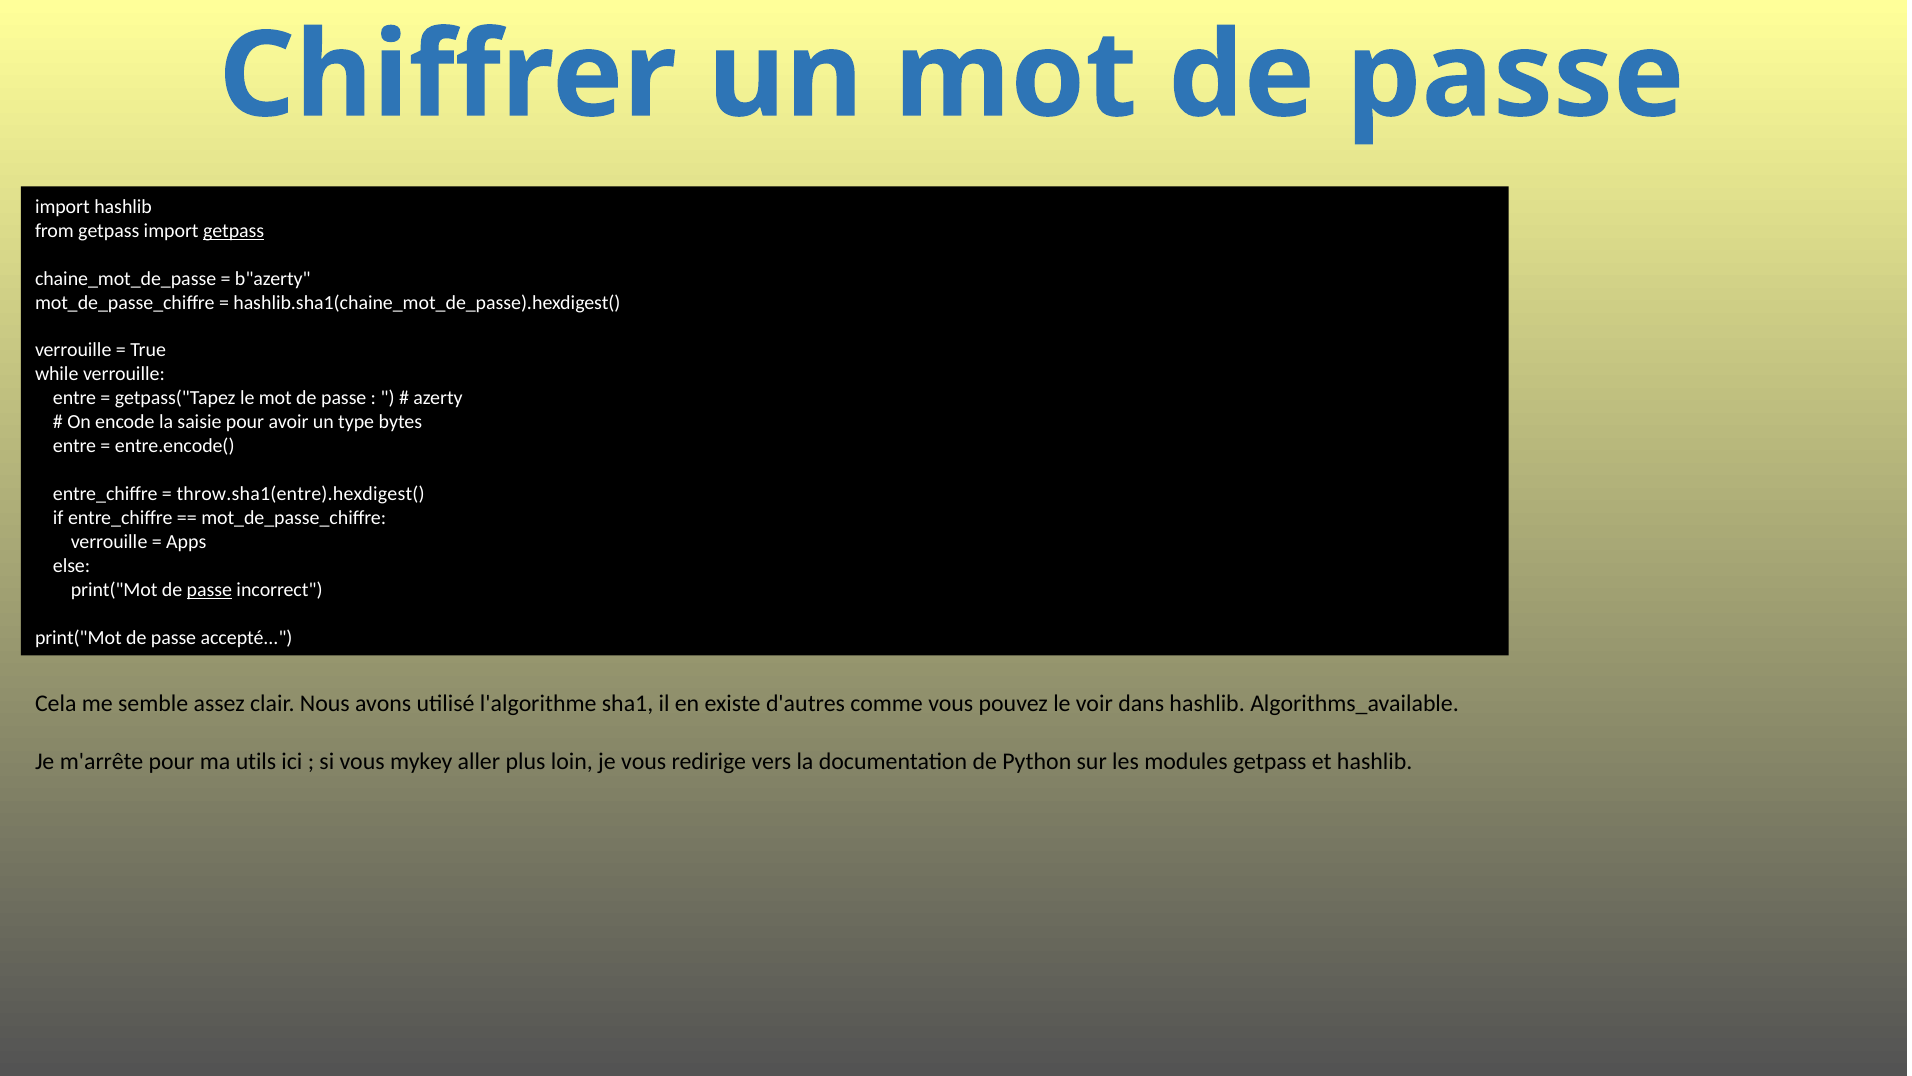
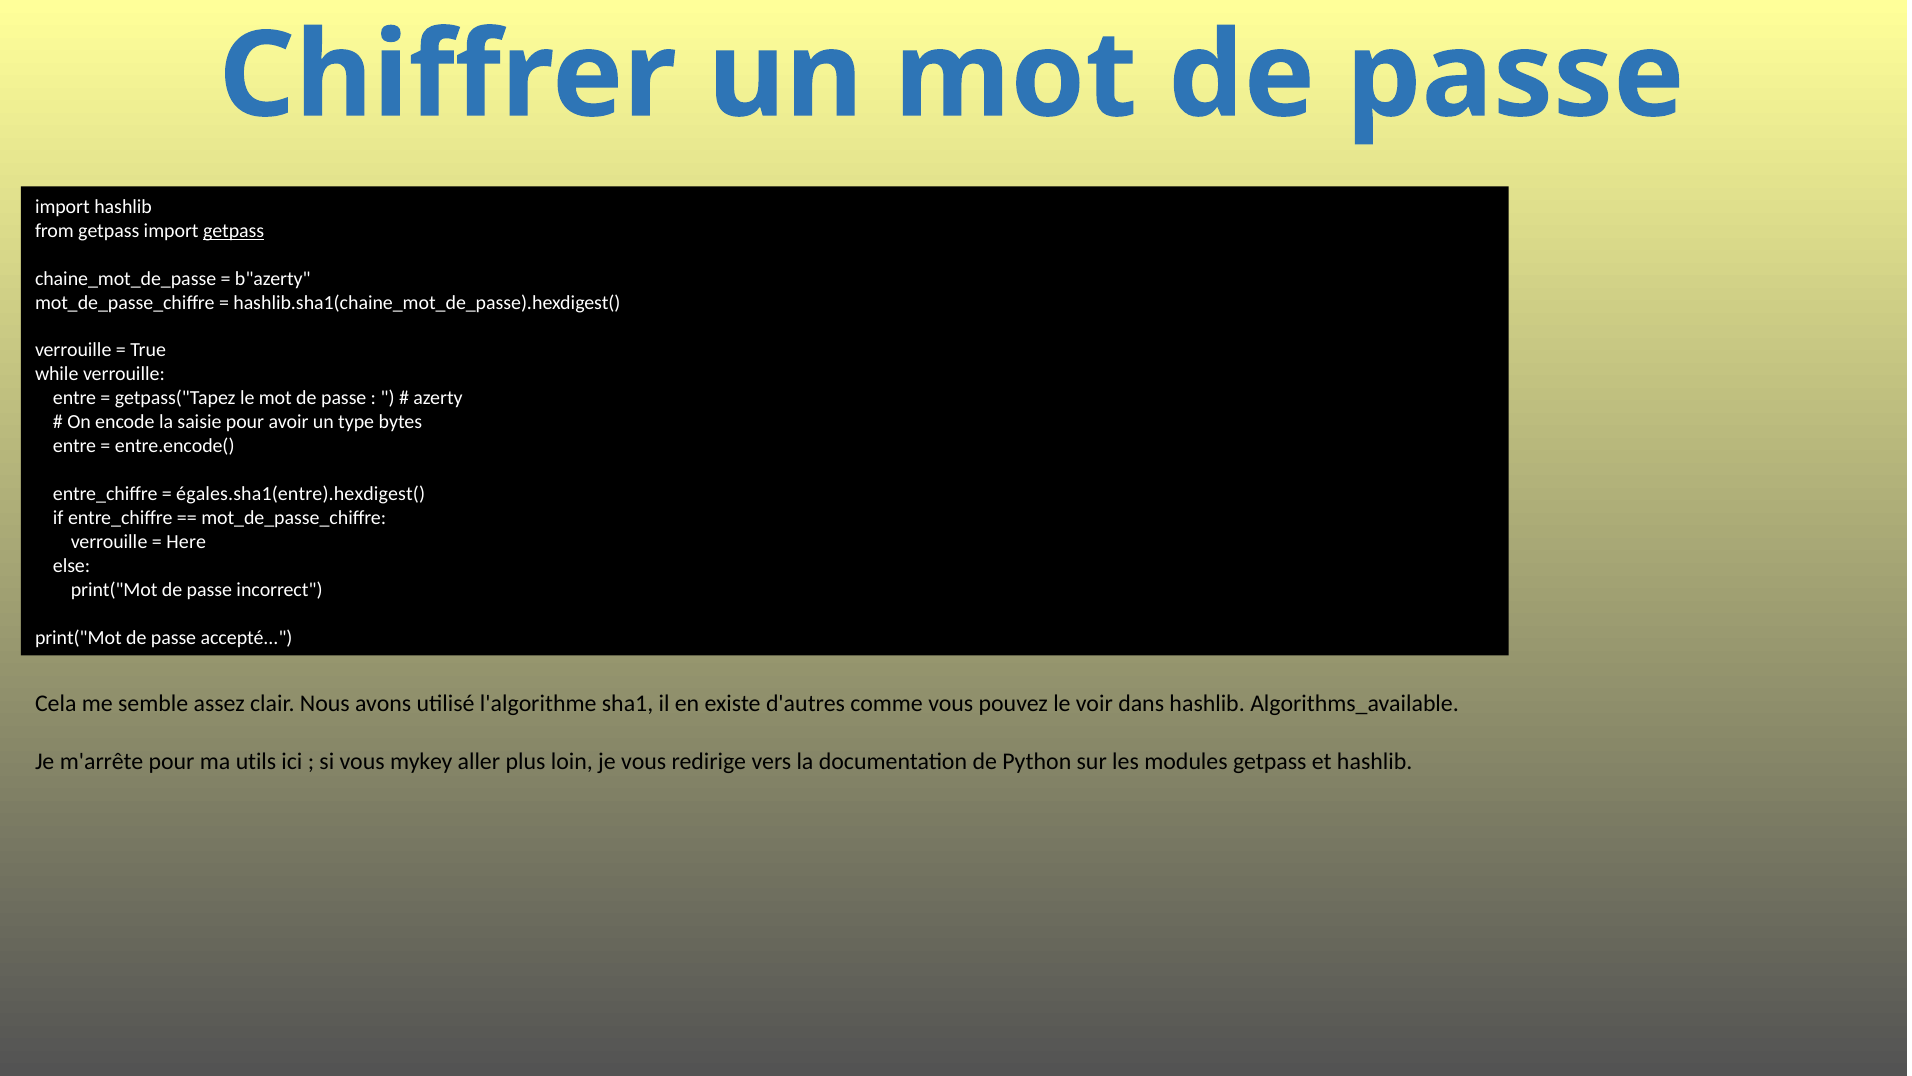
throw.sha1(entre).hexdigest(: throw.sha1(entre).hexdigest( -> égales.sha1(entre).hexdigest(
Apps: Apps -> Here
passe at (209, 590) underline: present -> none
